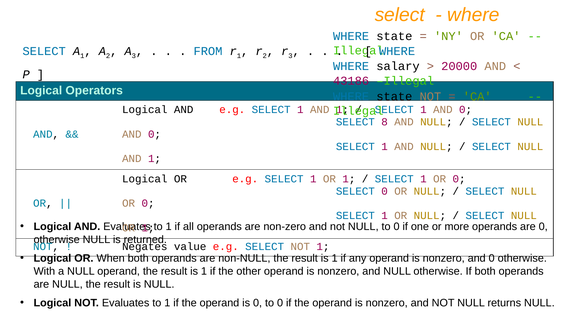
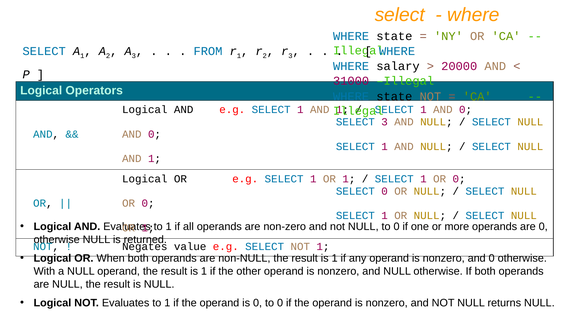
43186: 43186 -> 31000
SELECT 8: 8 -> 3
